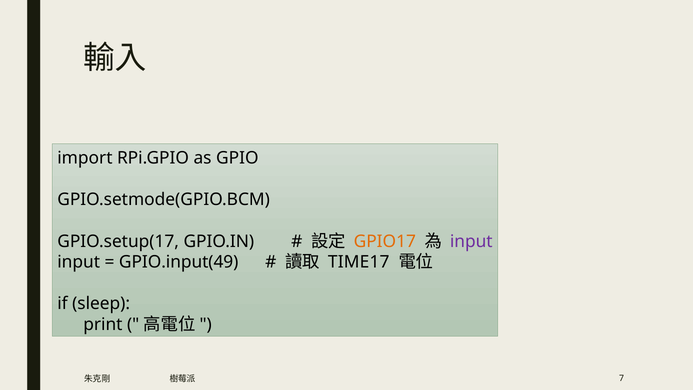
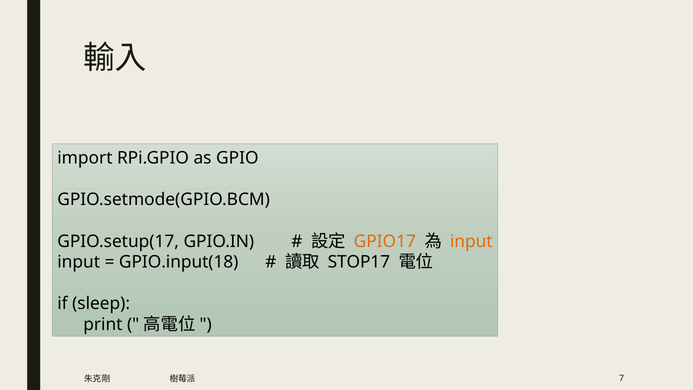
input at (471, 241) colour: purple -> orange
GPIO.input(49: GPIO.input(49 -> GPIO.input(18
TIME17: TIME17 -> STOP17
